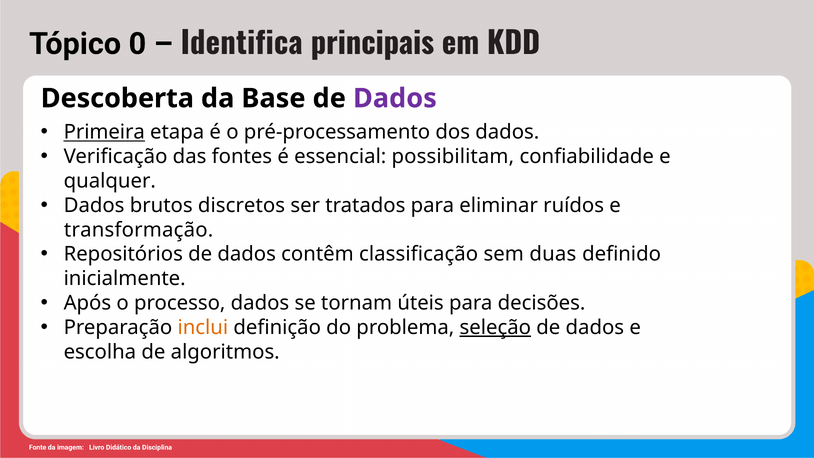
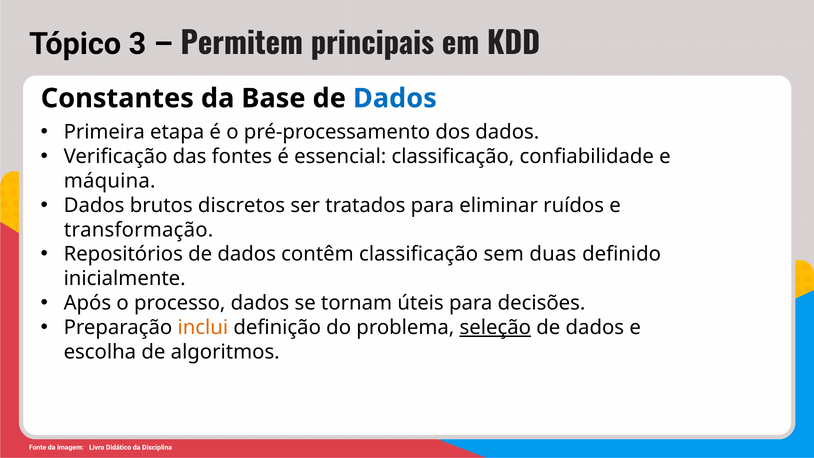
0: 0 -> 3
Identifica: Identifica -> Permitem
Descoberta: Descoberta -> Constantes
Dados at (395, 98) colour: purple -> blue
Primeira underline: present -> none
essencial possibilitam: possibilitam -> classificação
qualquer: qualquer -> máquina
